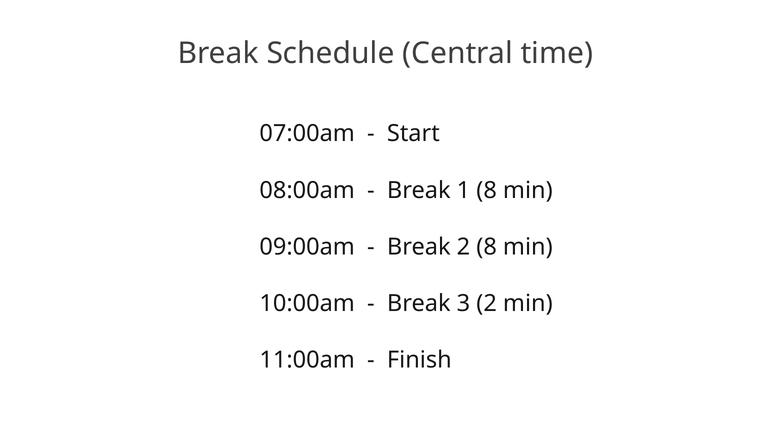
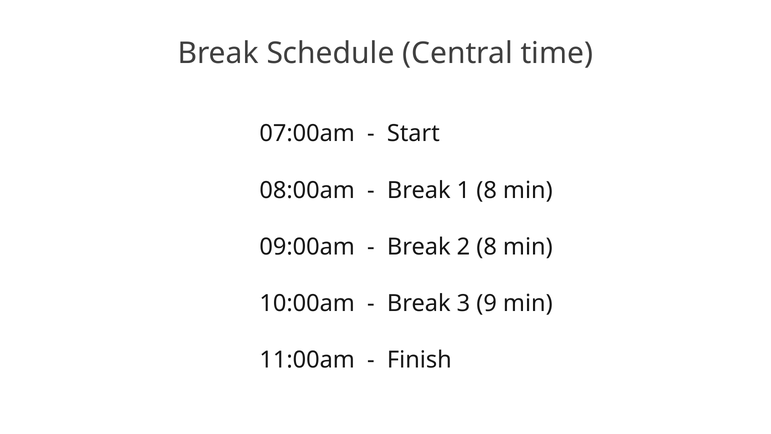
3 2: 2 -> 9
